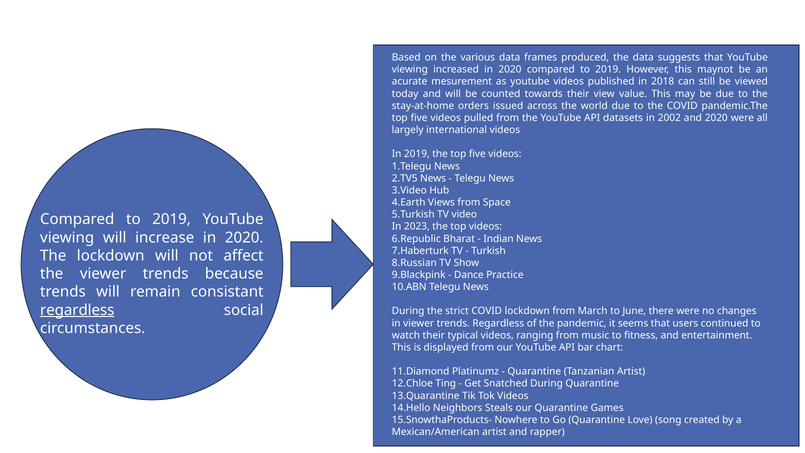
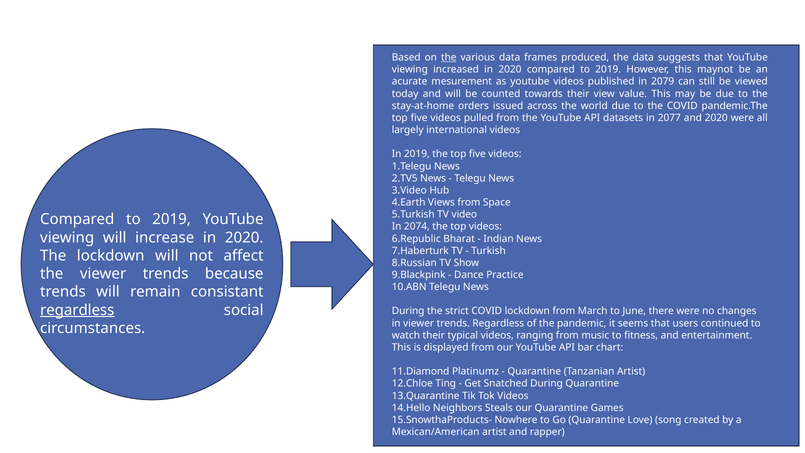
the at (449, 57) underline: none -> present
2018: 2018 -> 2079
2002: 2002 -> 2077
2023: 2023 -> 2074
